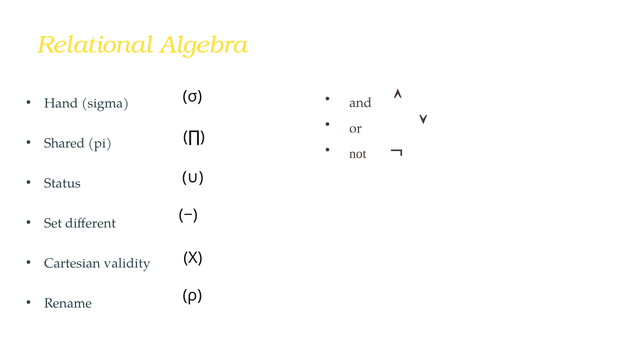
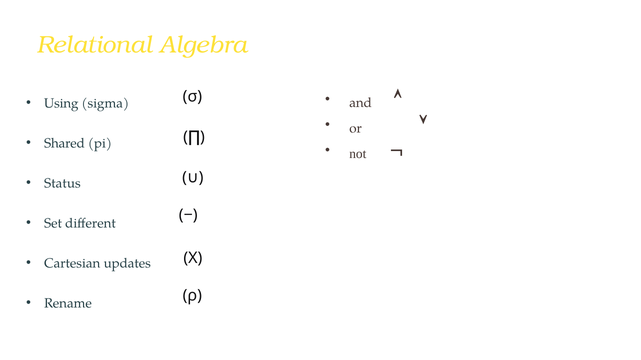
Hand: Hand -> Using
validity: validity -> updates
